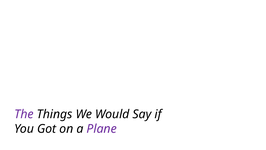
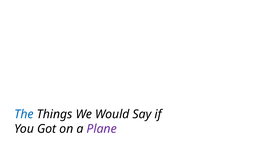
The colour: purple -> blue
